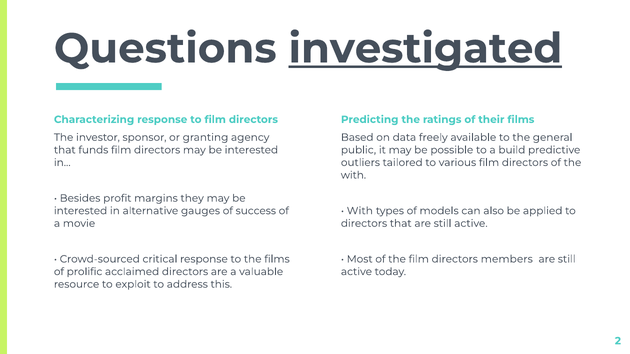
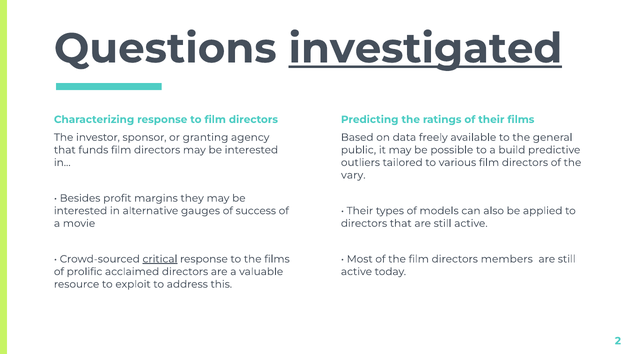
with at (353, 175): with -> vary
With at (360, 211): With -> Their
critical underline: none -> present
